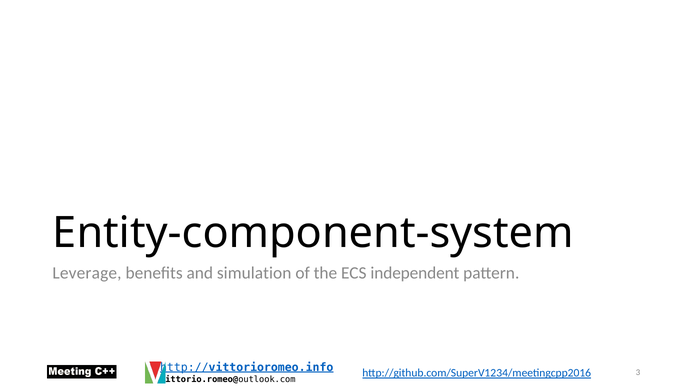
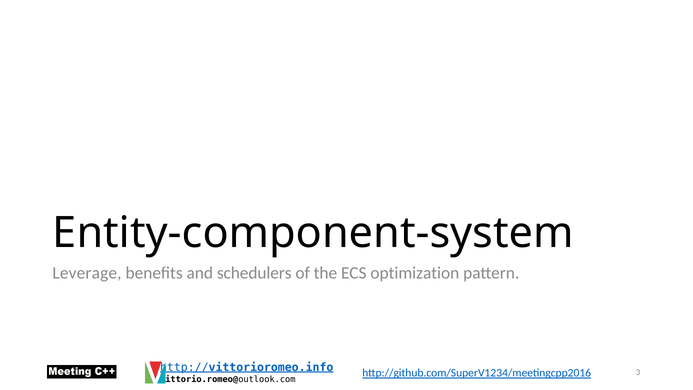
simulation: simulation -> schedulers
independent: independent -> optimization
